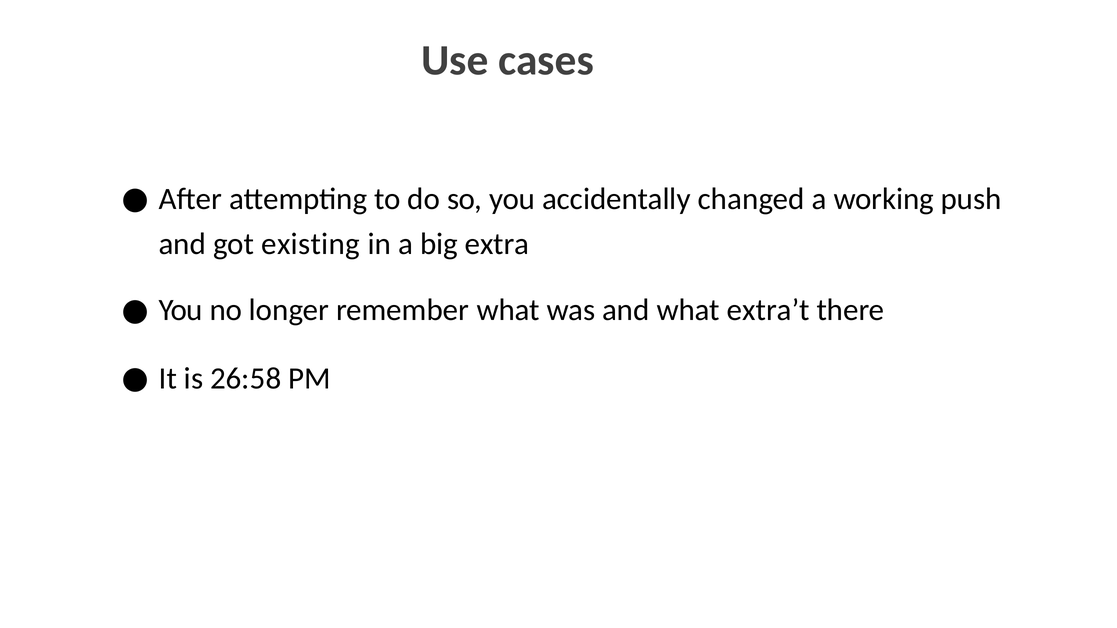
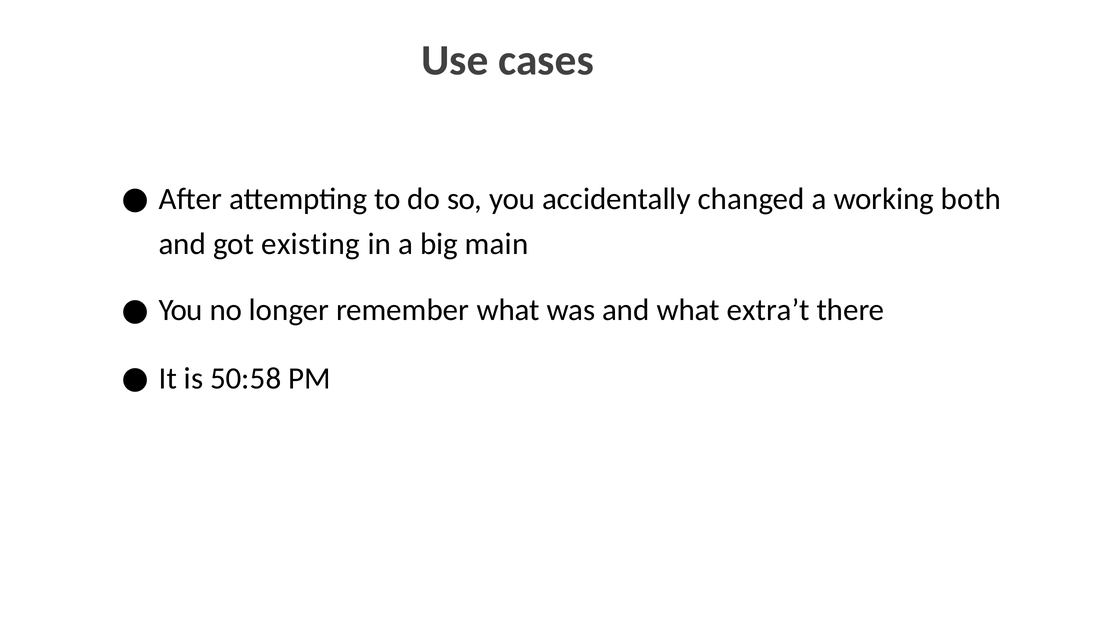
push: push -> both
extra: extra -> main
26:58: 26:58 -> 50:58
